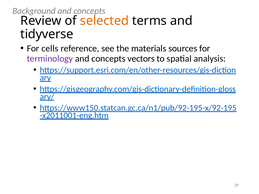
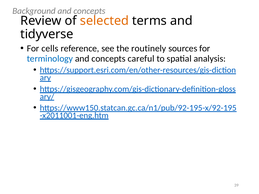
materials: materials -> routinely
terminology colour: purple -> blue
vectors: vectors -> careful
